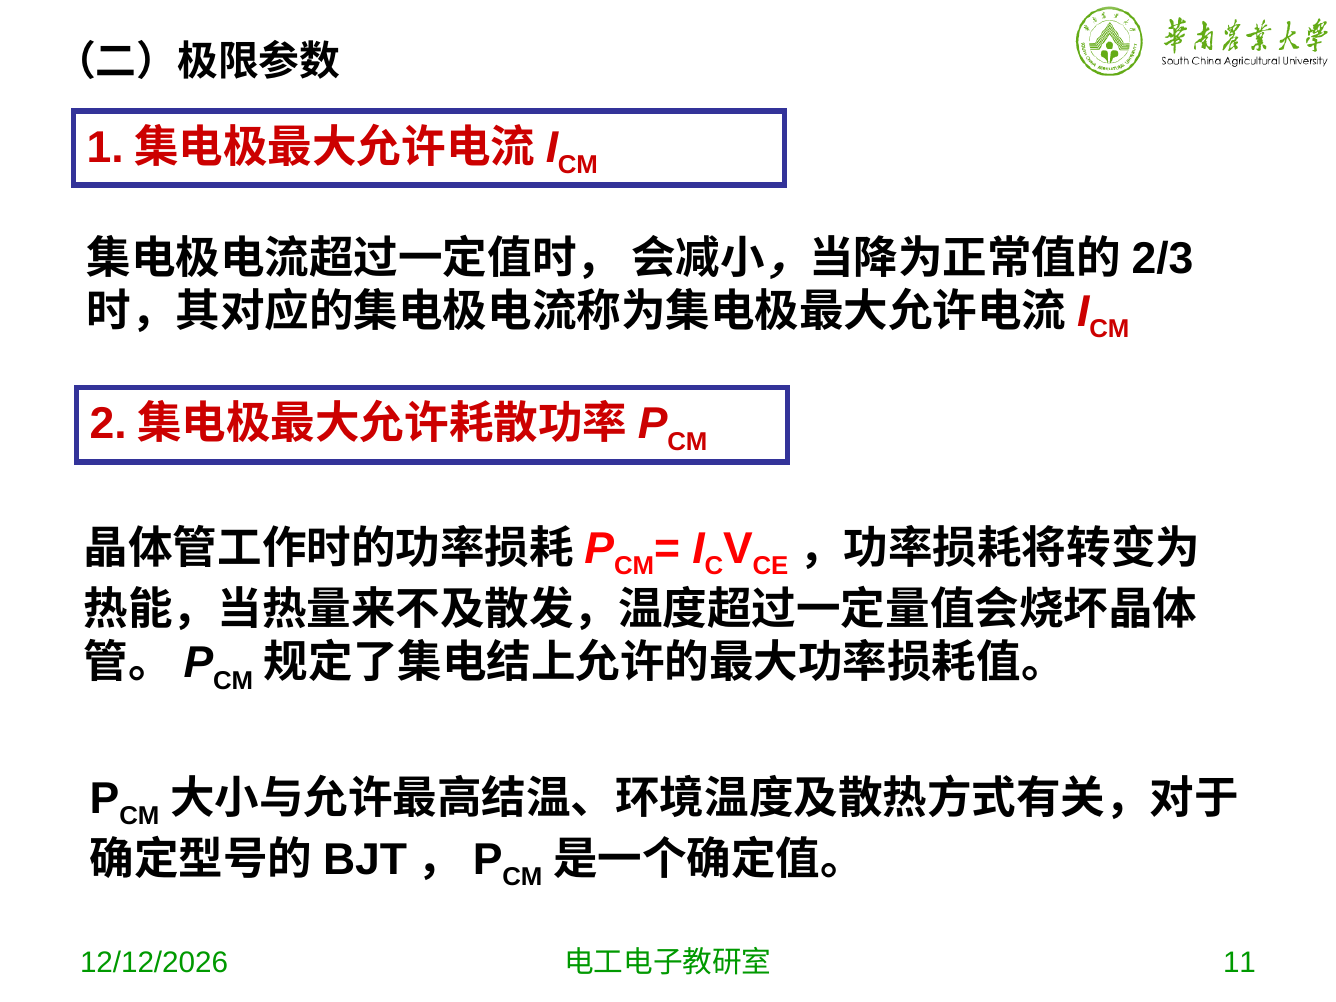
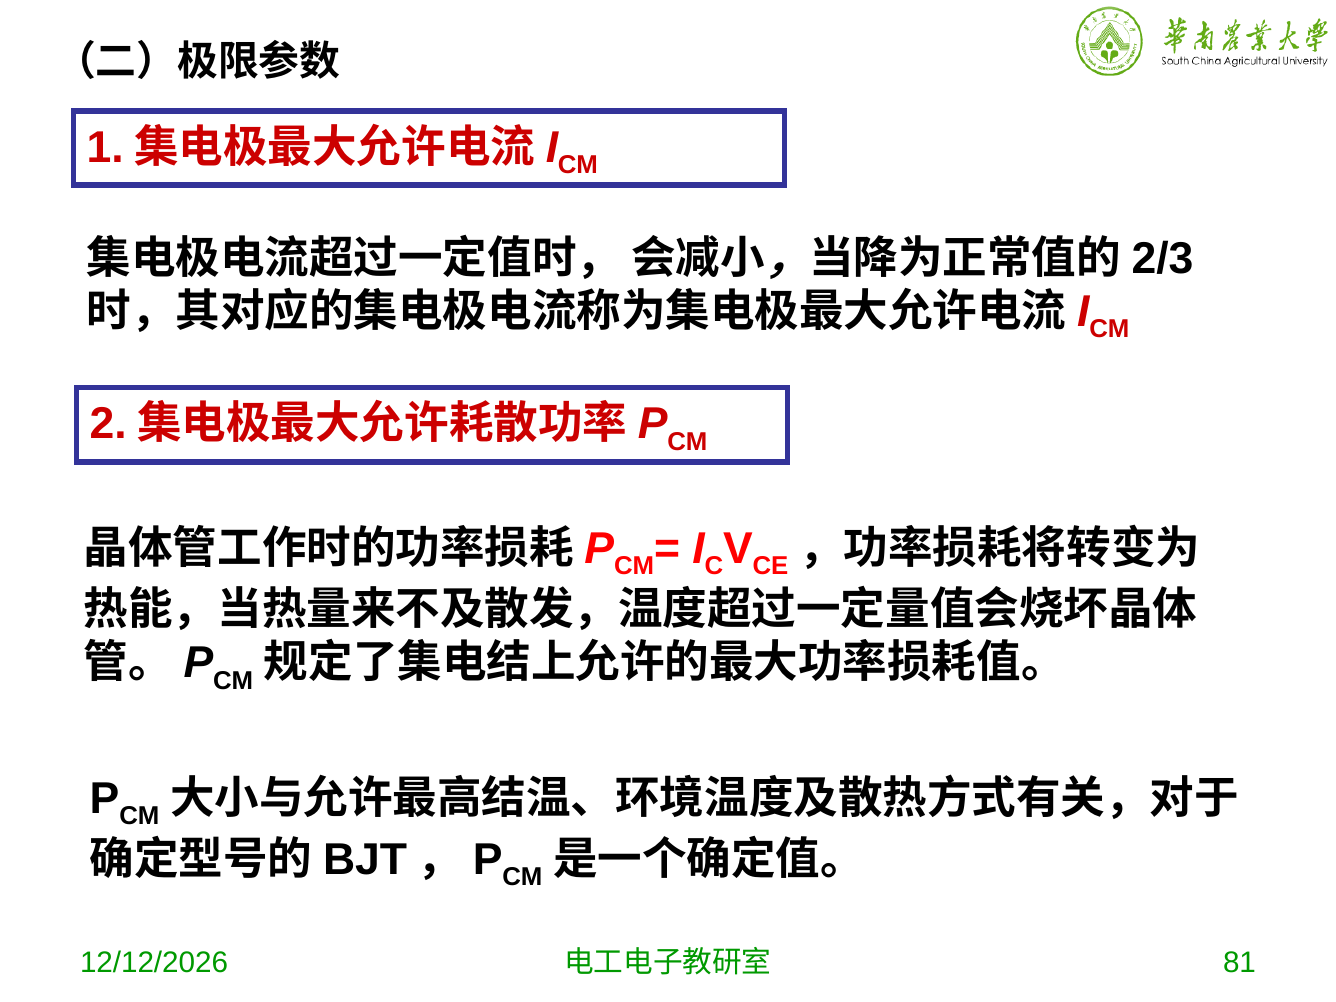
11: 11 -> 81
